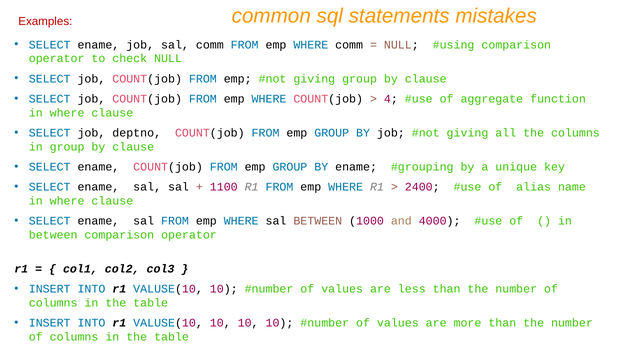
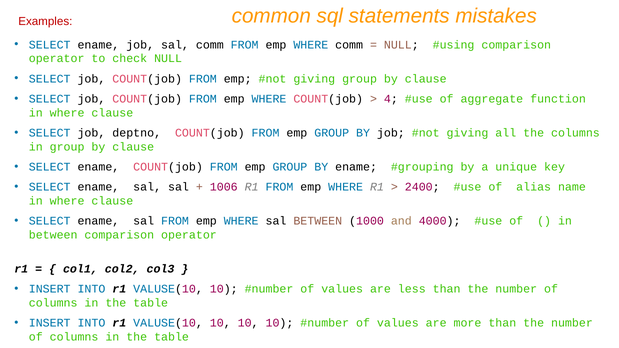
1100: 1100 -> 1006
